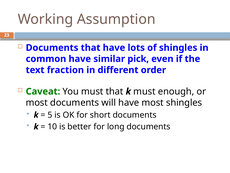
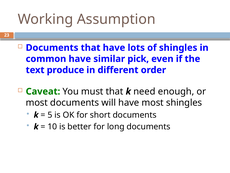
fraction: fraction -> produce
k must: must -> need
